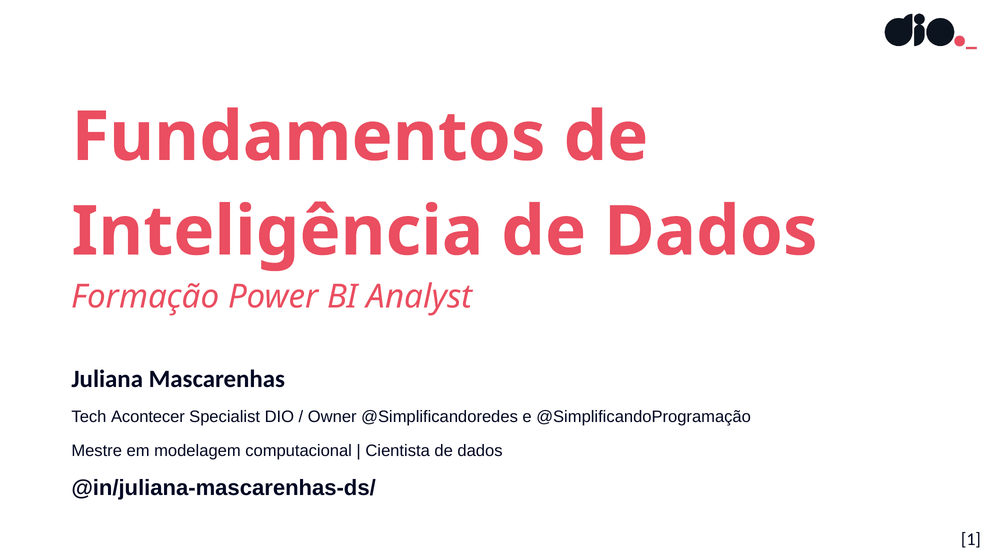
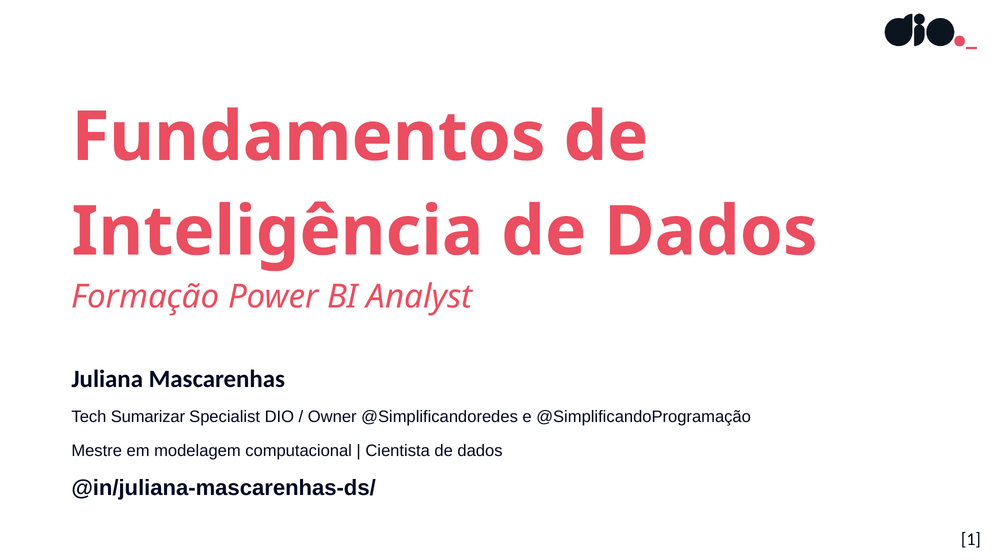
Acontecer: Acontecer -> Sumarizar
